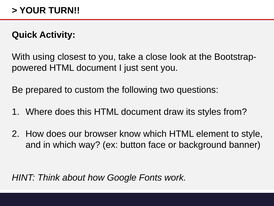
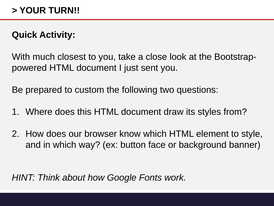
using: using -> much
